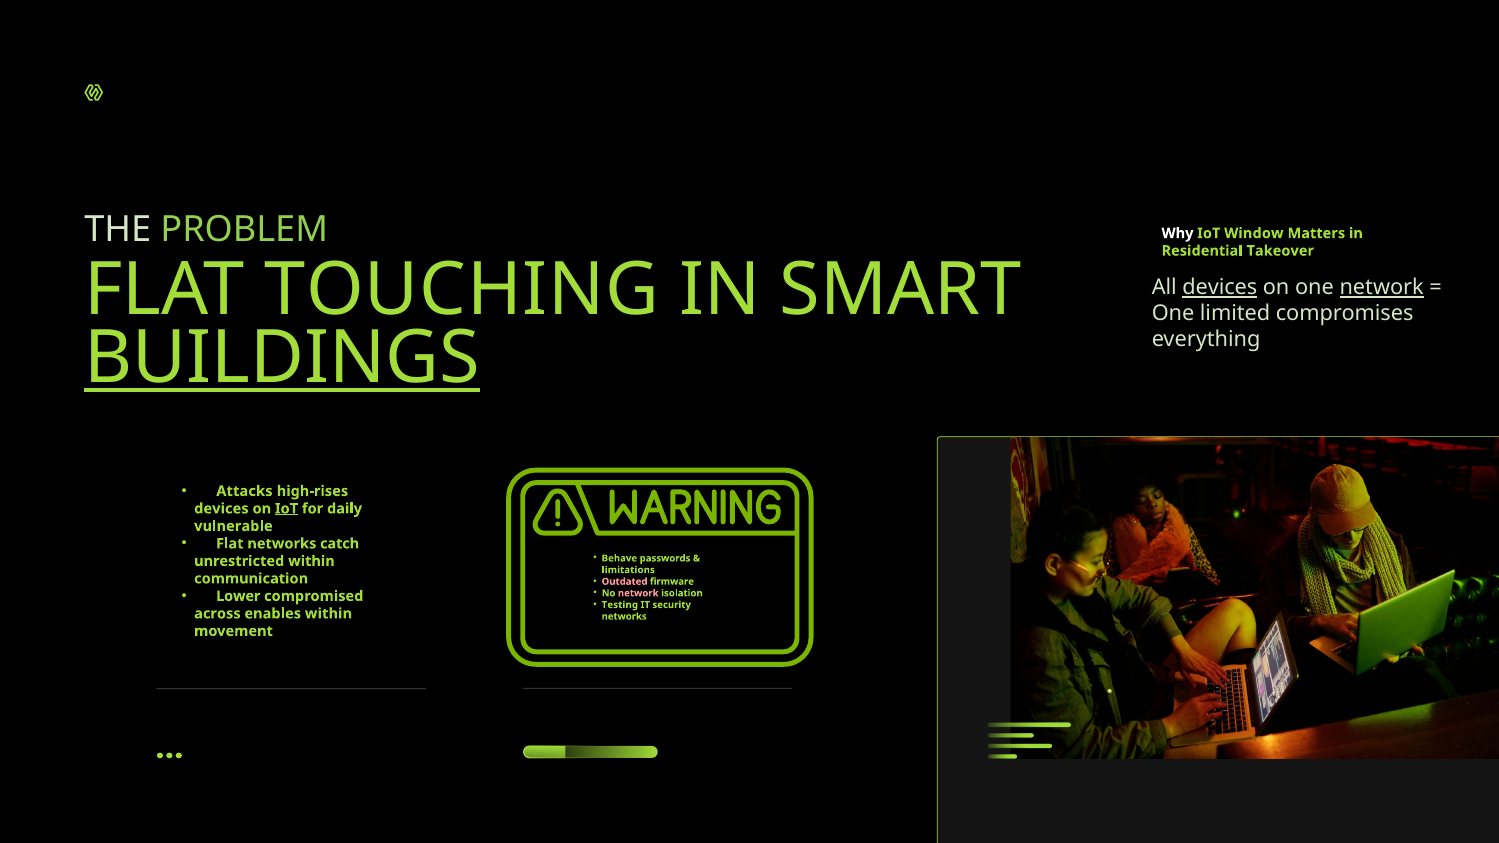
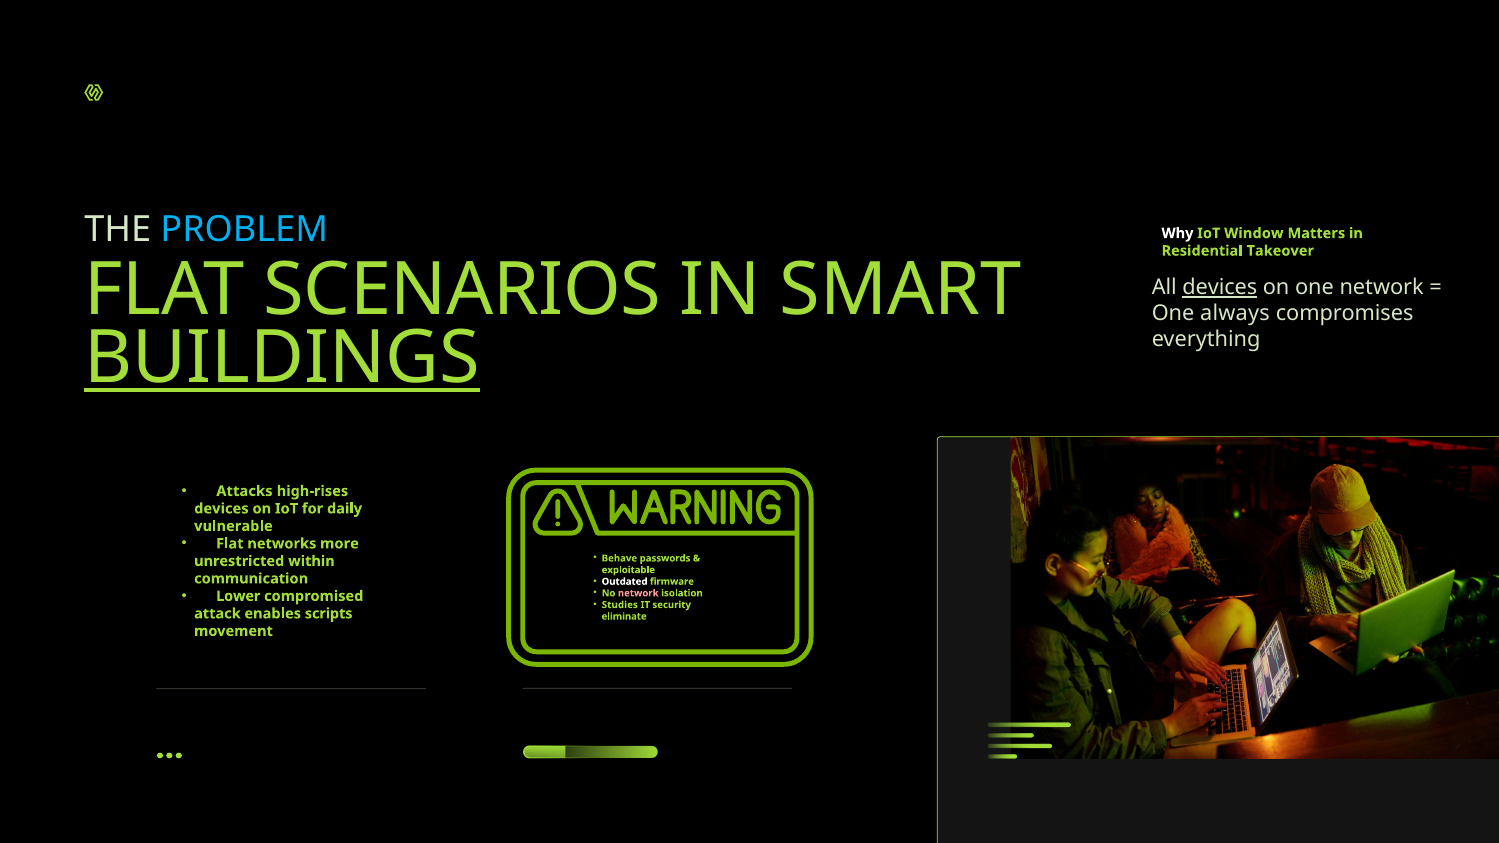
PROBLEM colour: light green -> light blue
TOUCHING: TOUCHING -> SCENARIOS
network at (1382, 288) underline: present -> none
limited: limited -> always
IoT at (286, 509) underline: present -> none
catch: catch -> more
limitations: limitations -> exploitable
Outdated colour: pink -> white
Testing: Testing -> Studies
across: across -> attack
enables within: within -> scripts
networks at (624, 617): networks -> eliminate
